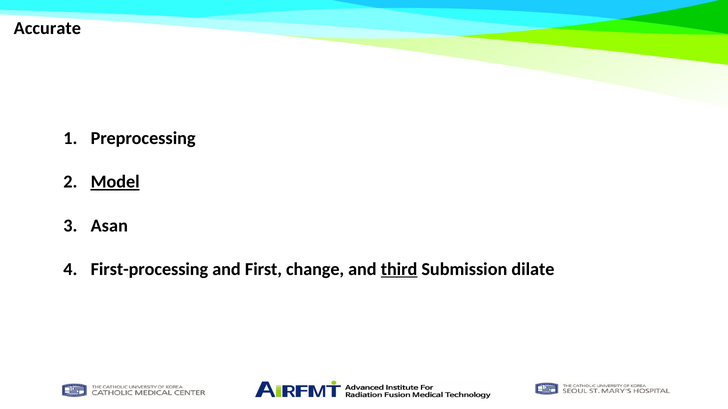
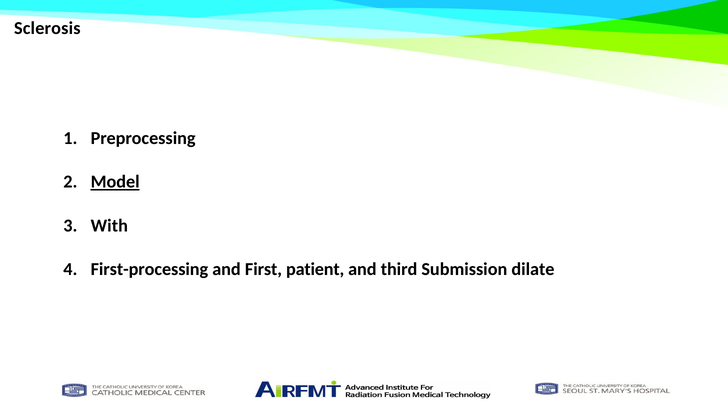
Accurate: Accurate -> Sclerosis
Asan: Asan -> With
change: change -> patient
third underline: present -> none
